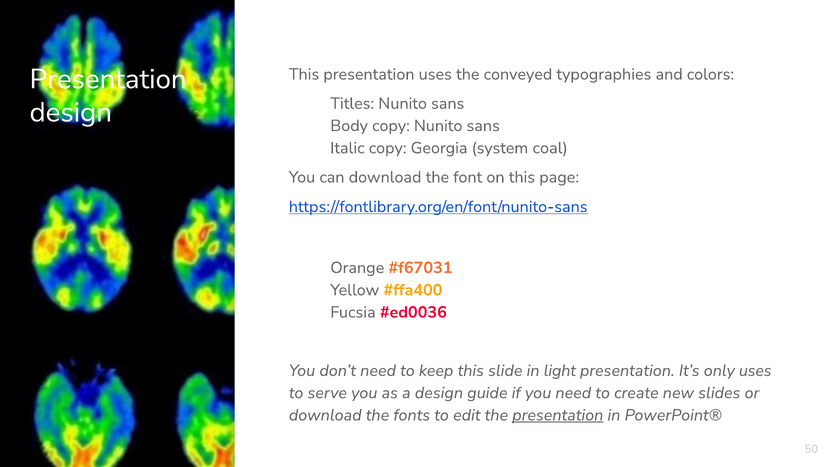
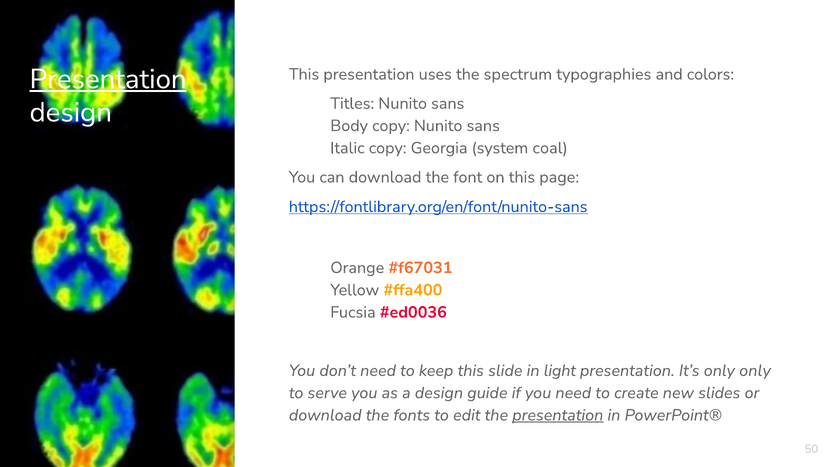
conveyed: conveyed -> spectrum
Presentation at (108, 79) underline: none -> present
only uses: uses -> only
